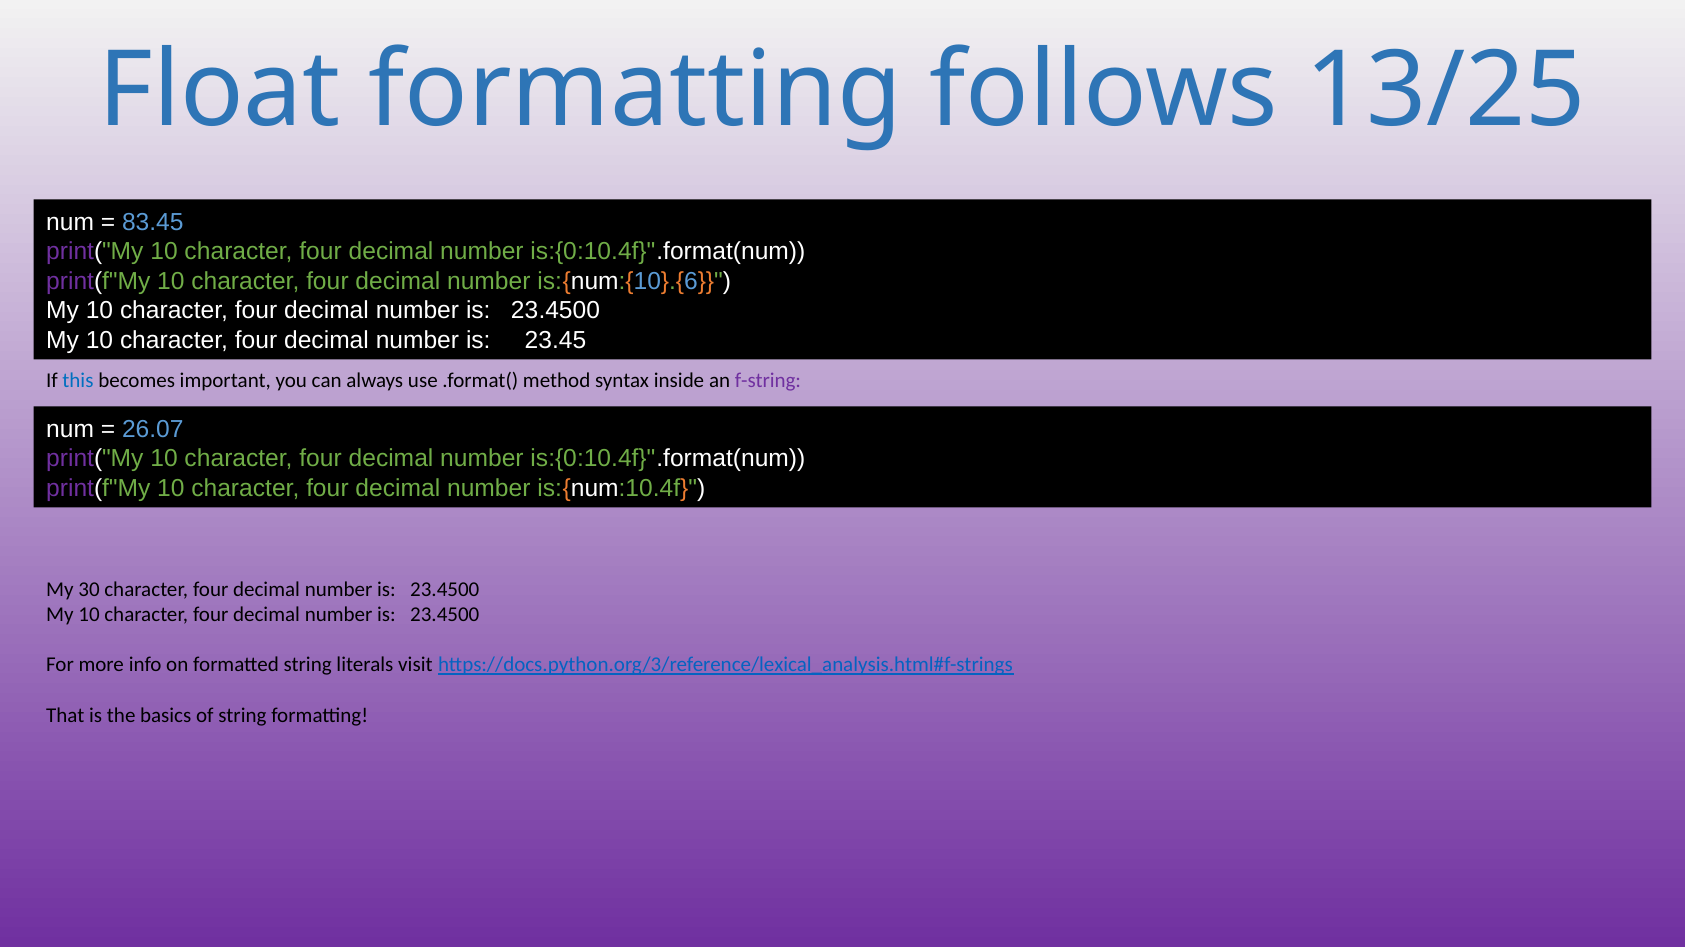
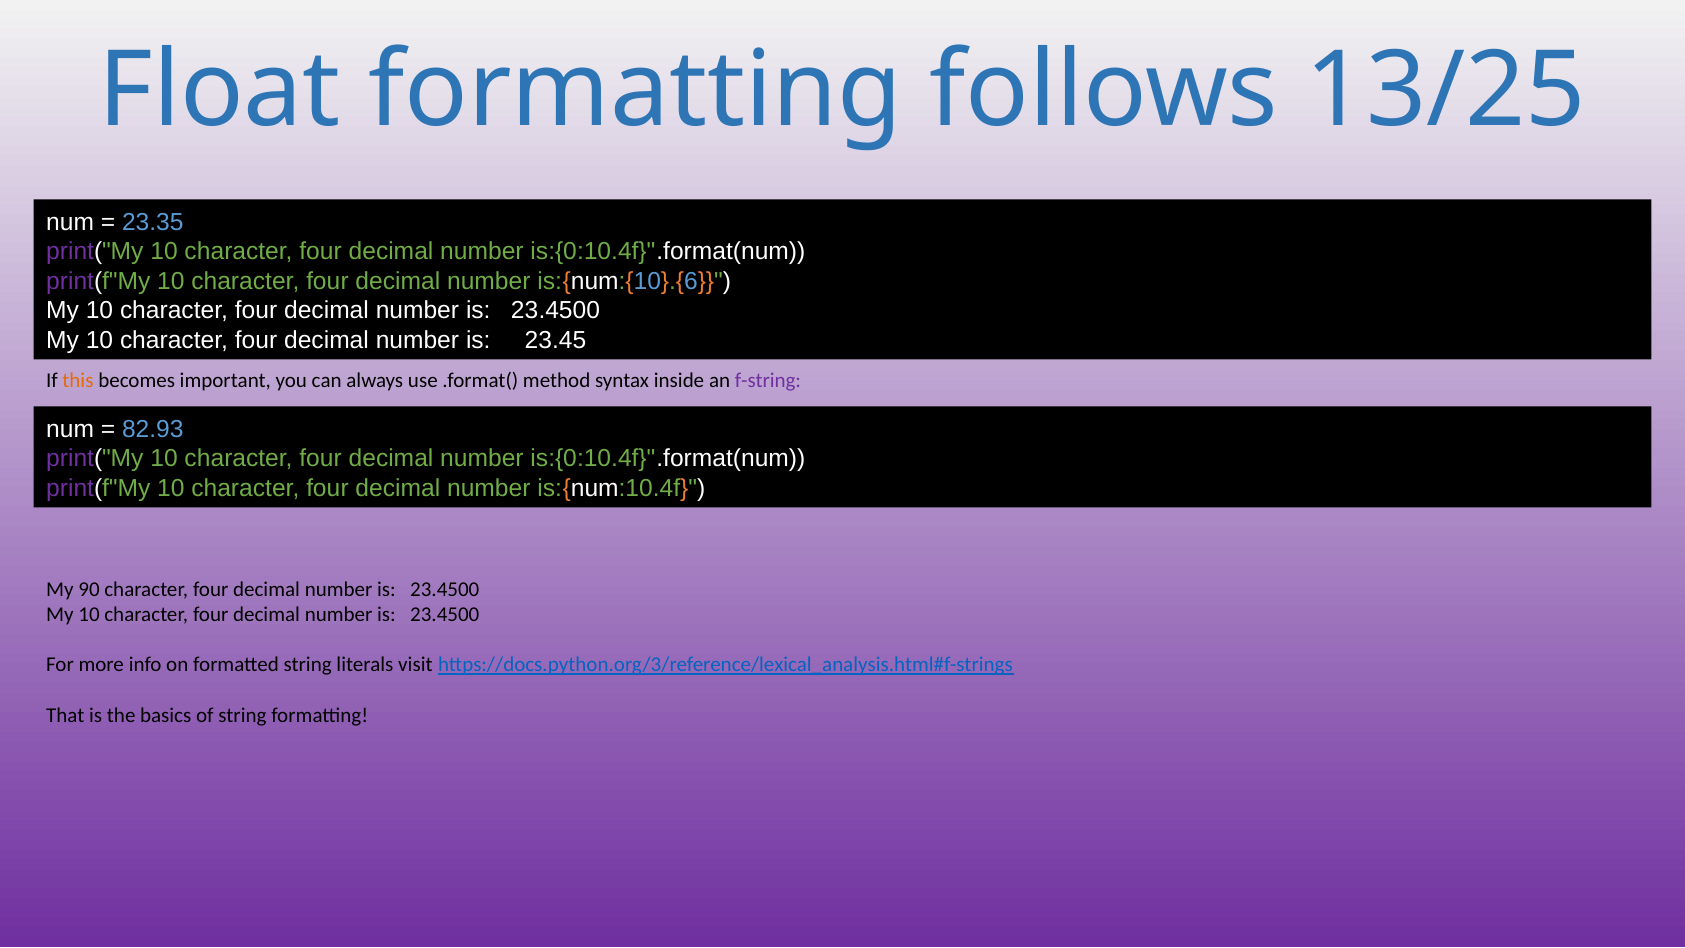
83.45: 83.45 -> 23.35
this colour: blue -> orange
26.07: 26.07 -> 82.93
30: 30 -> 90
